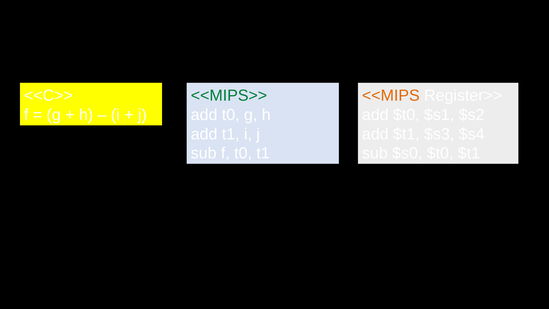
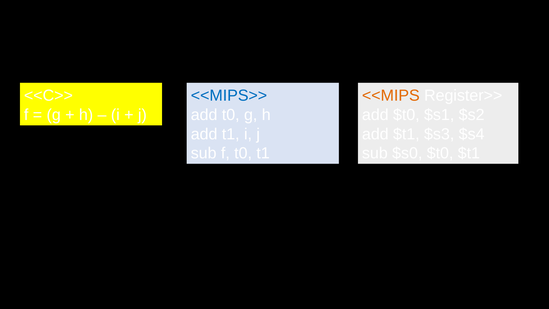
<<MIPS>> colour: green -> blue
